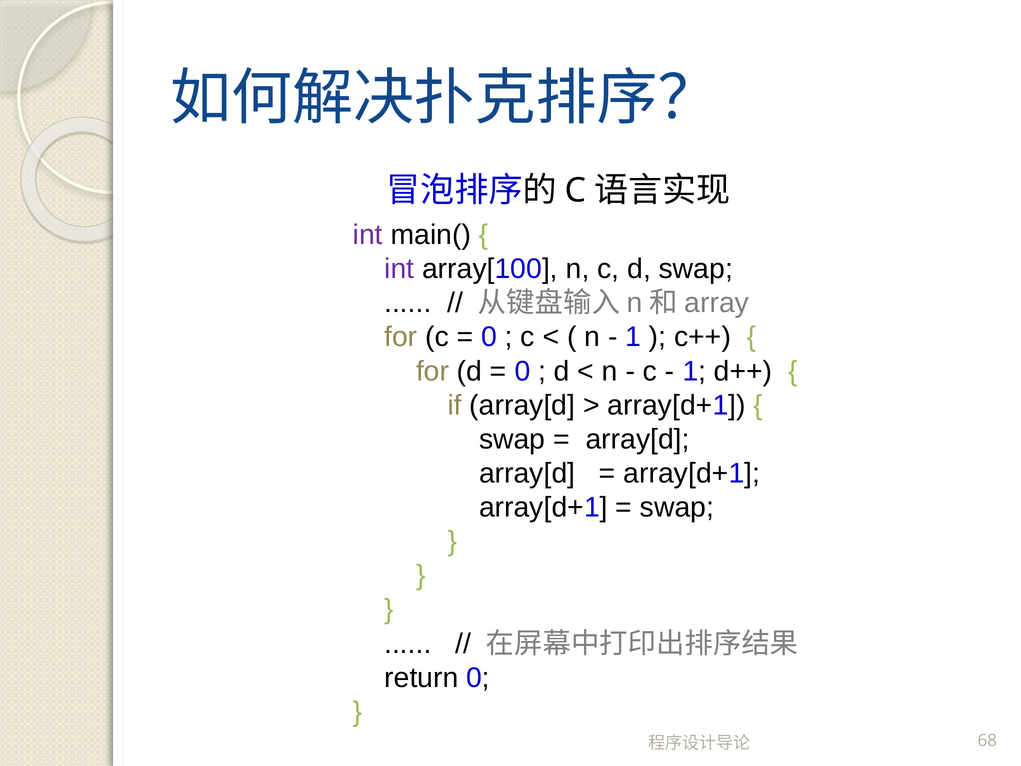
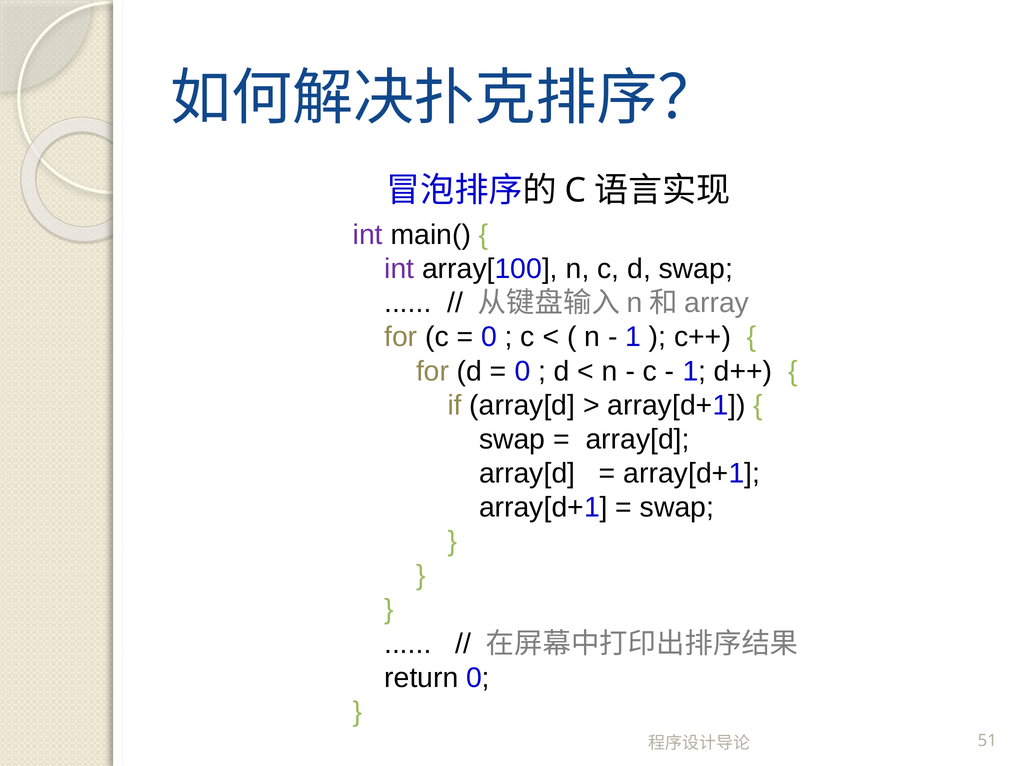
68: 68 -> 51
